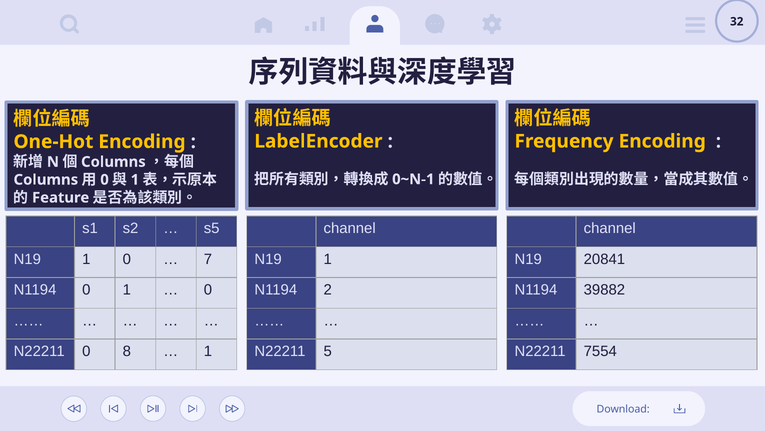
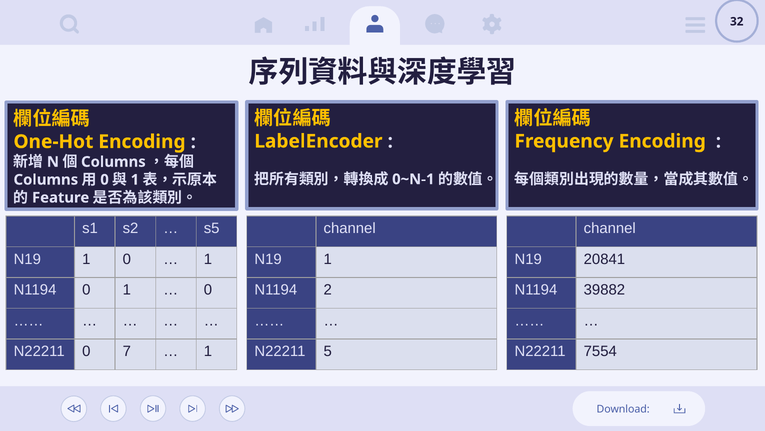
7 at (208, 259): 7 -> 1
8: 8 -> 7
